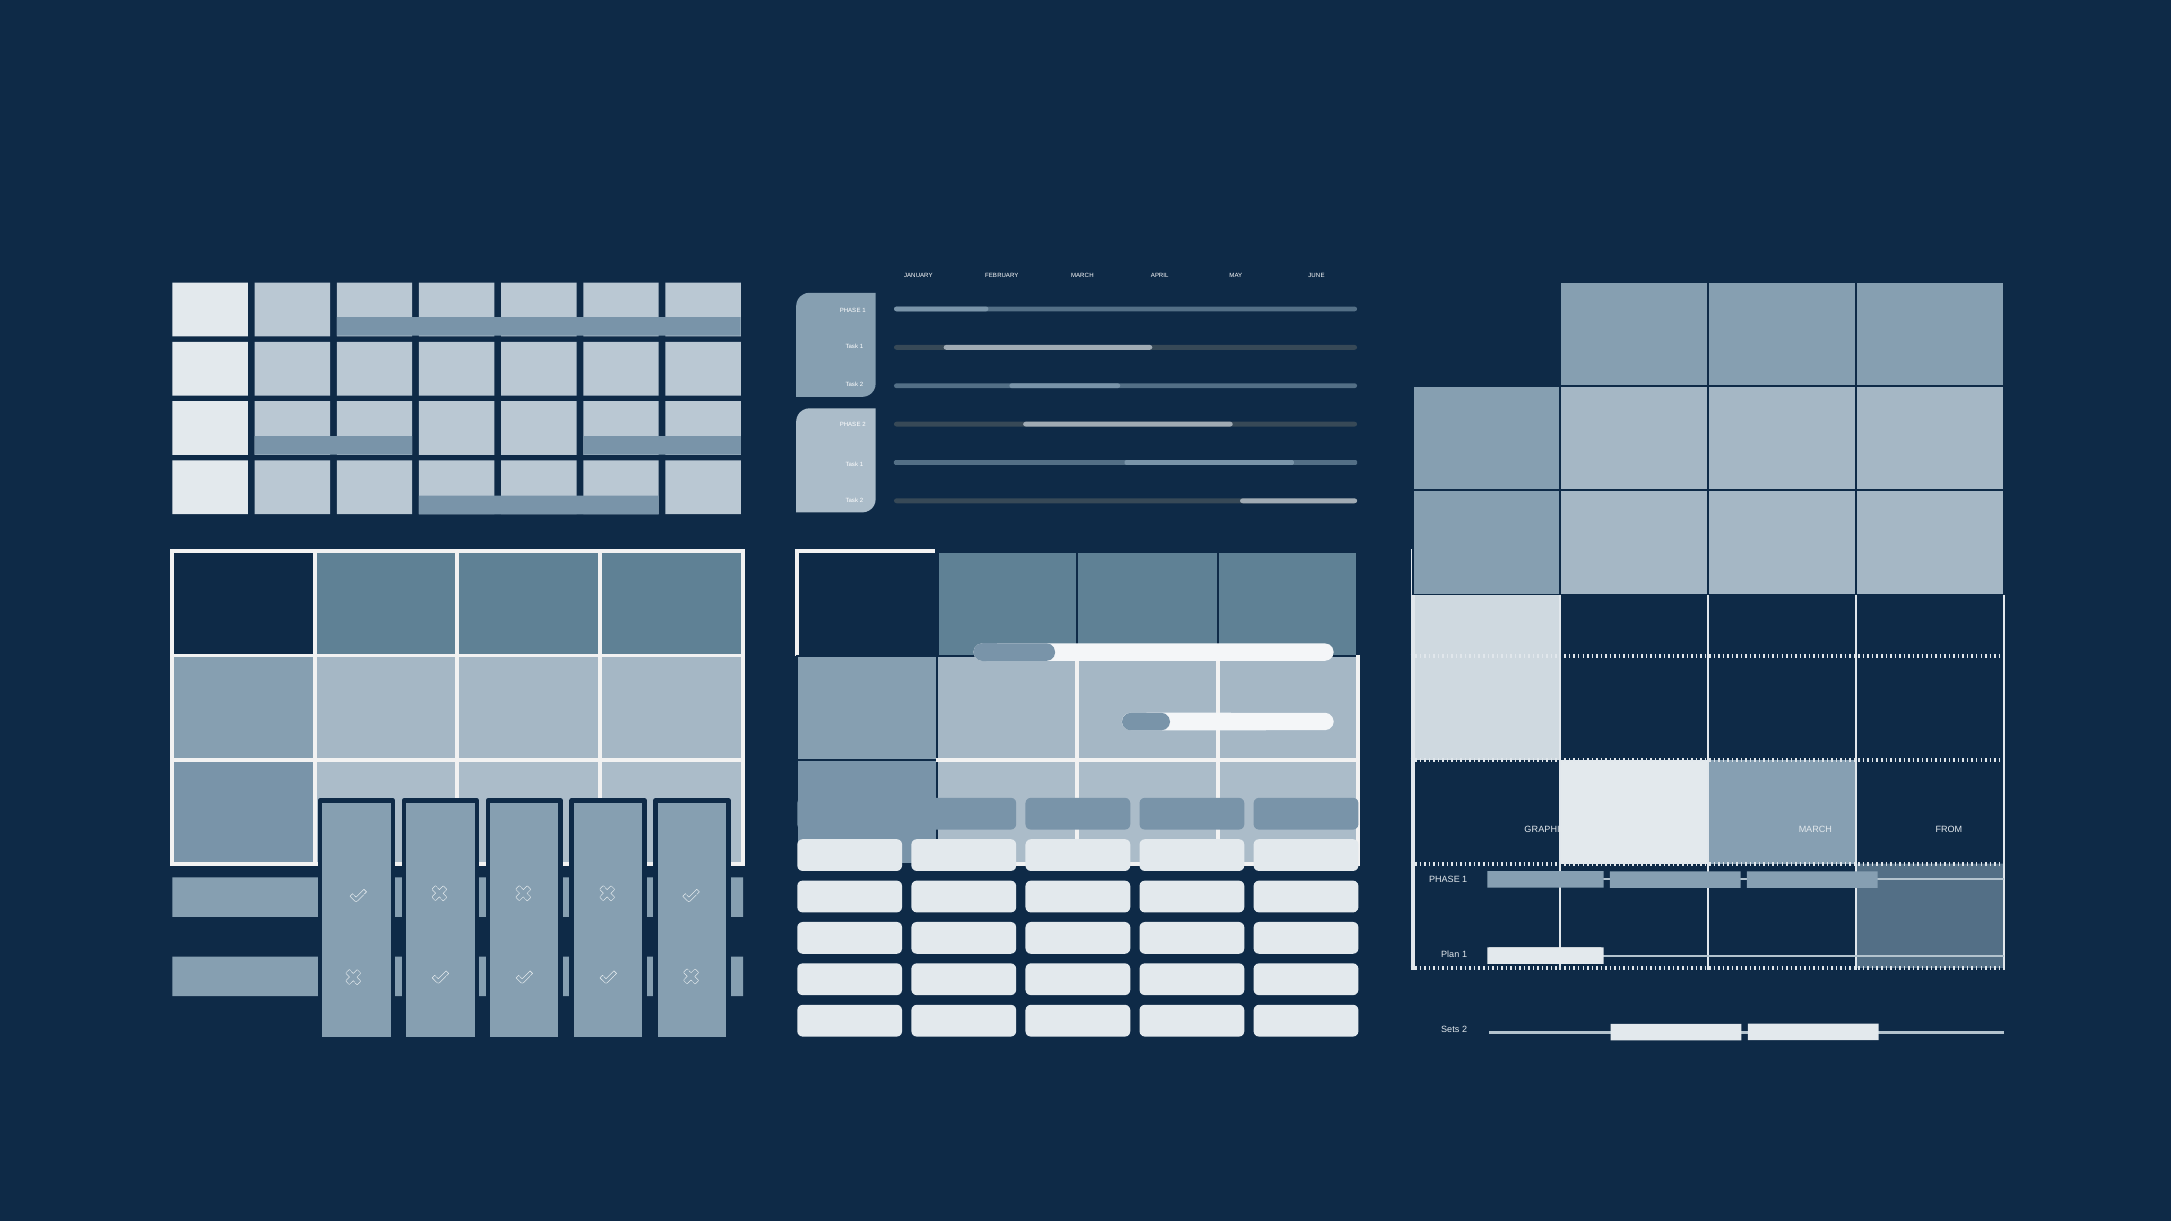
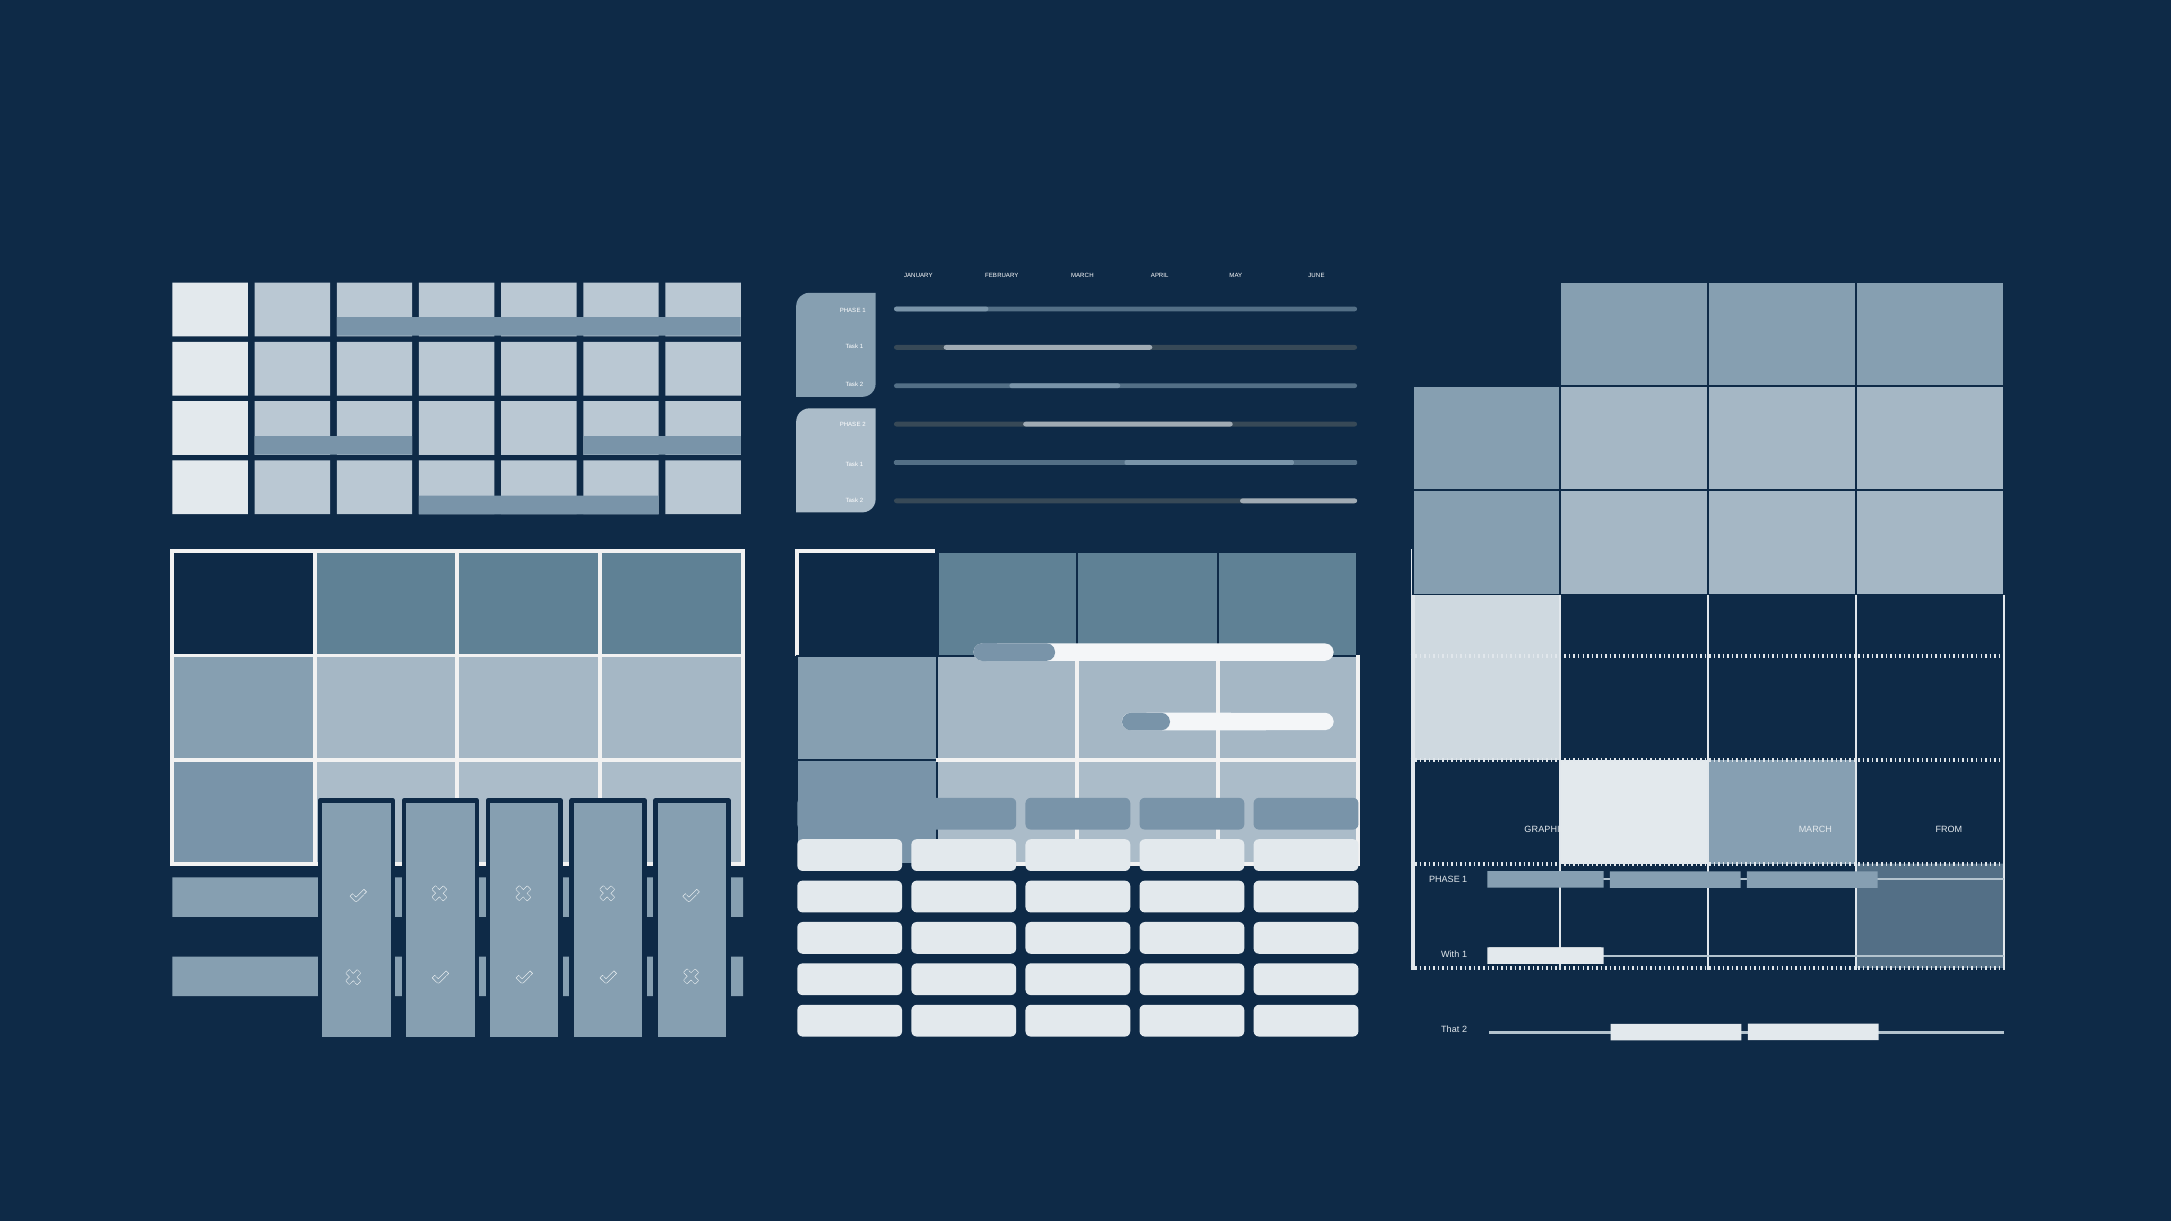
Plan: Plan -> With
Sets: Sets -> That
